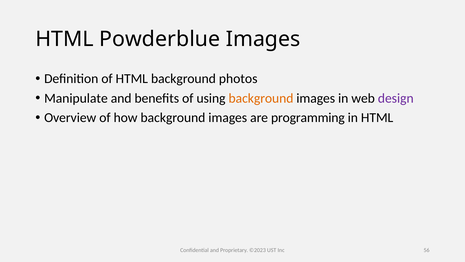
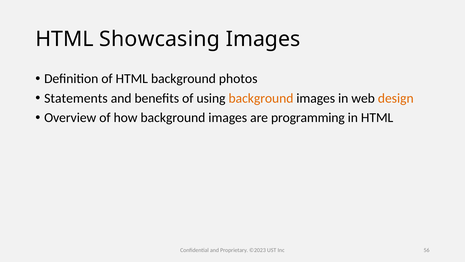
Powderblue: Powderblue -> Showcasing
Manipulate: Manipulate -> Statements
design colour: purple -> orange
